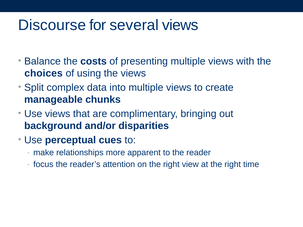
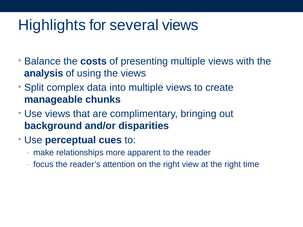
Discourse: Discourse -> Highlights
choices: choices -> analysis
